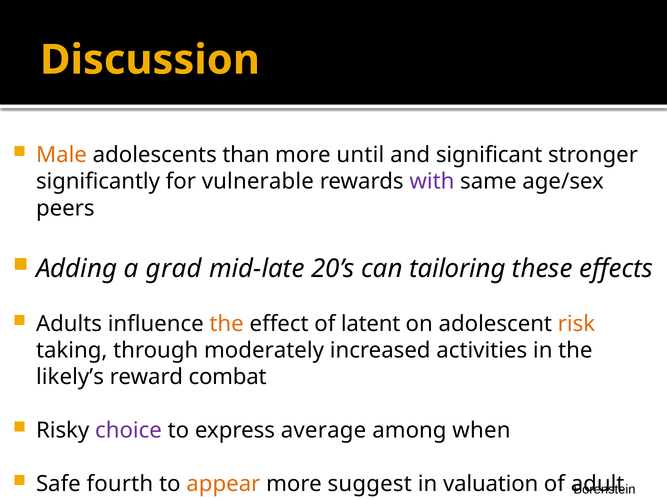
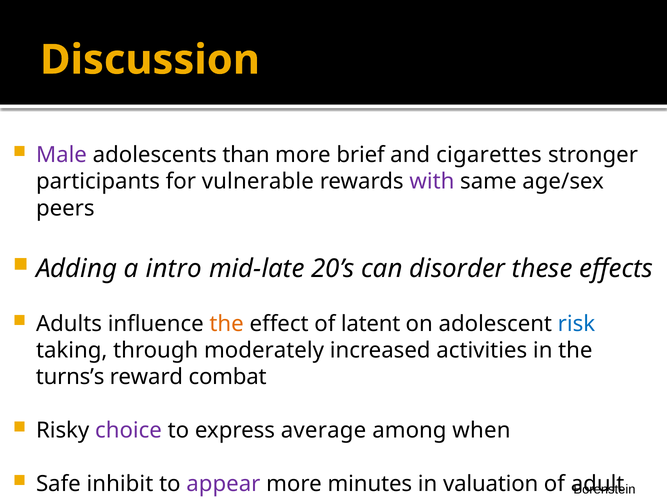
Male colour: orange -> purple
until: until -> brief
significant: significant -> cigarettes
significantly: significantly -> participants
grad: grad -> intro
tailoring: tailoring -> disorder
risk colour: orange -> blue
likely’s: likely’s -> turns’s
fourth: fourth -> inhibit
appear colour: orange -> purple
suggest: suggest -> minutes
